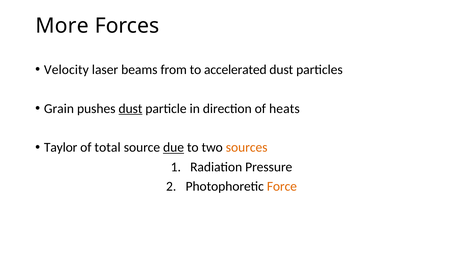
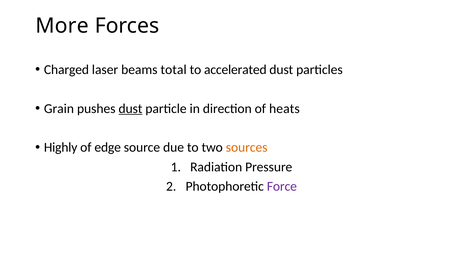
Velocity: Velocity -> Charged
from: from -> total
Taylor: Taylor -> Highly
total: total -> edge
due underline: present -> none
Force colour: orange -> purple
